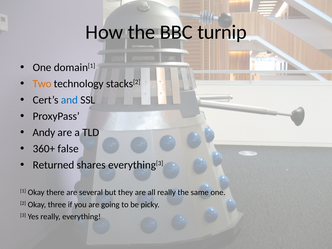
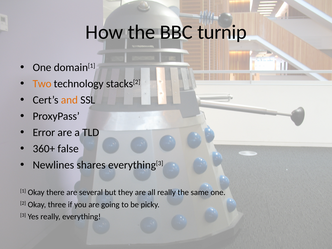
and colour: blue -> orange
Andy: Andy -> Error
Returned: Returned -> Newlines
